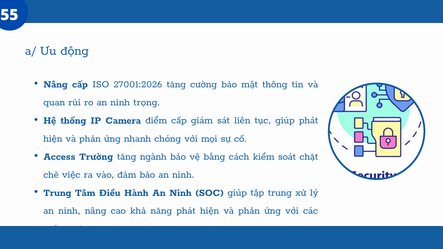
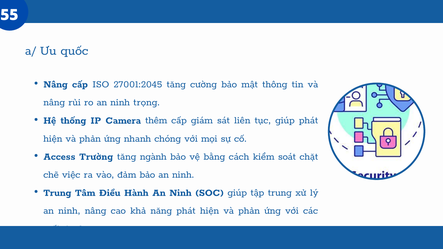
động: động -> quốc
27001:2026: 27001:2026 -> 27001:2045
quan at (54, 102): quan -> nâng
điểm: điểm -> thêm
